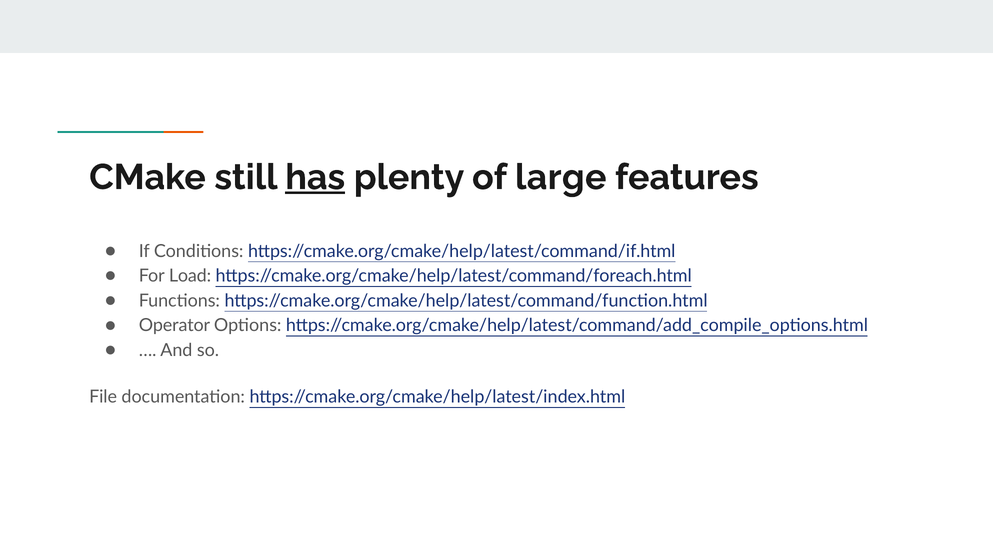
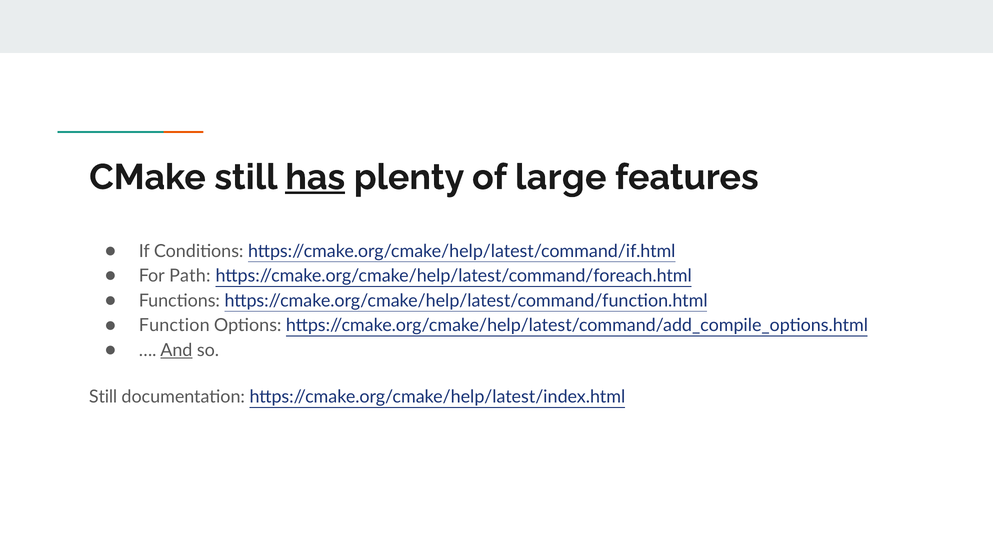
Load: Load -> Path
Operator: Operator -> Function
And underline: none -> present
File at (103, 397): File -> Still
